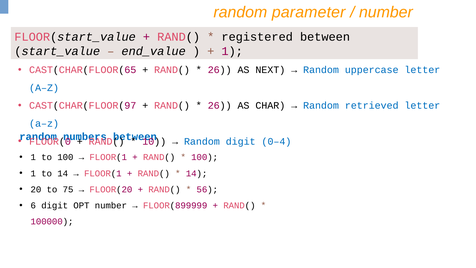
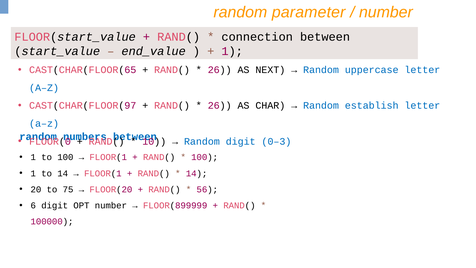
registered: registered -> connection
retrieved: retrieved -> establish
0–4: 0–4 -> 0–3
